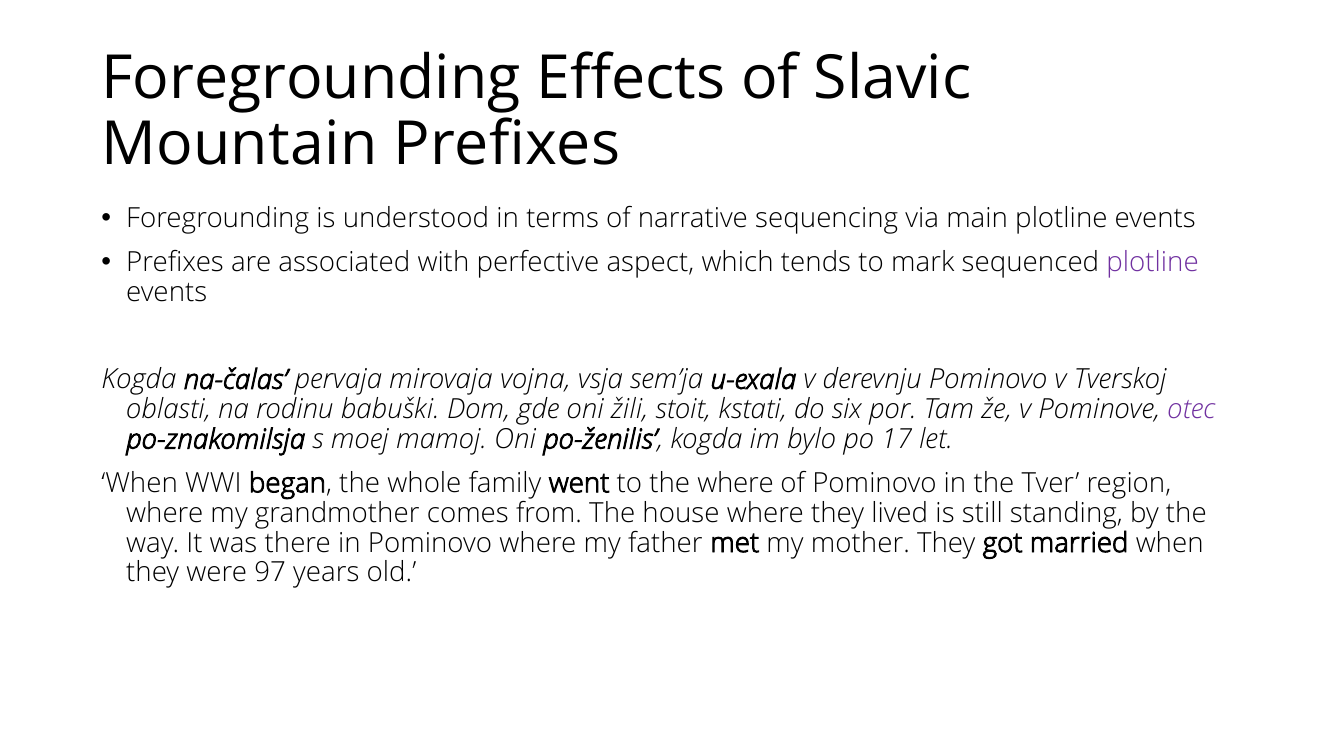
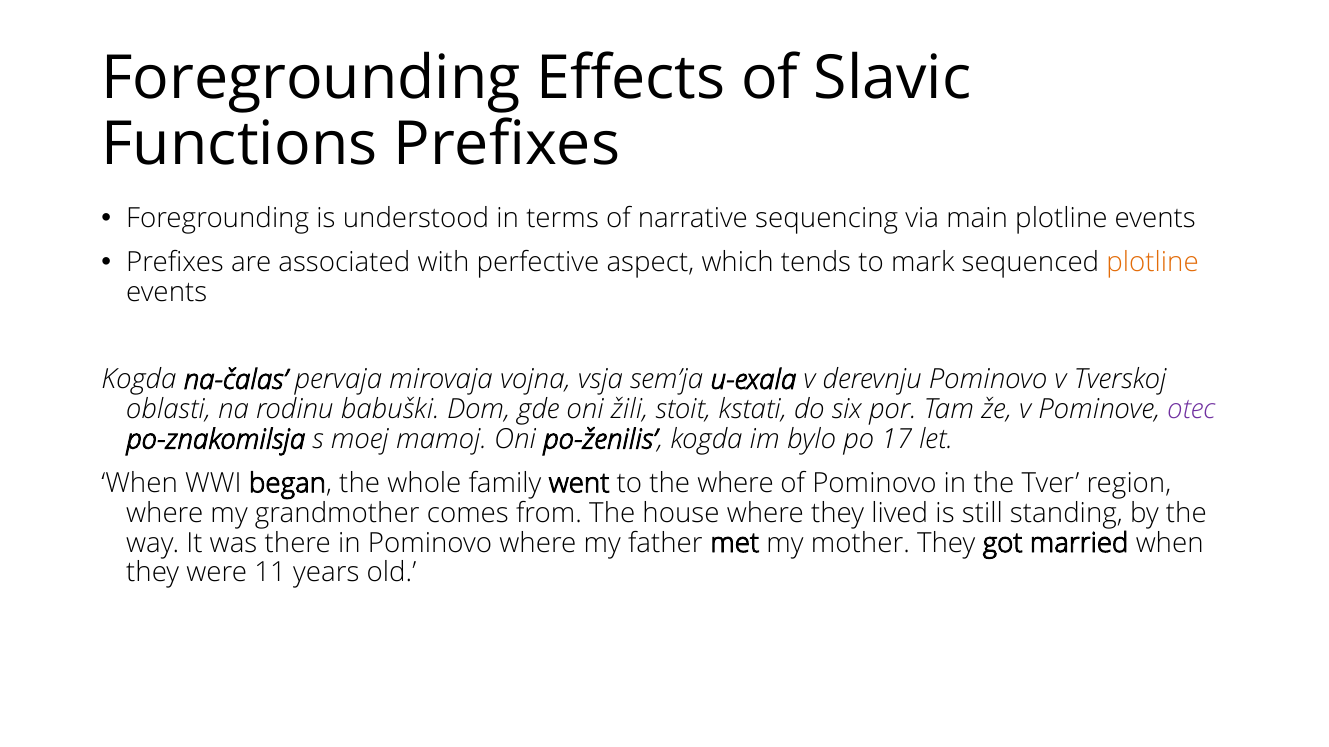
Mountain: Mountain -> Functions
plotline at (1153, 263) colour: purple -> orange
97: 97 -> 11
